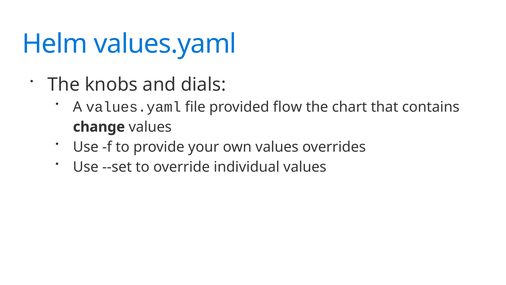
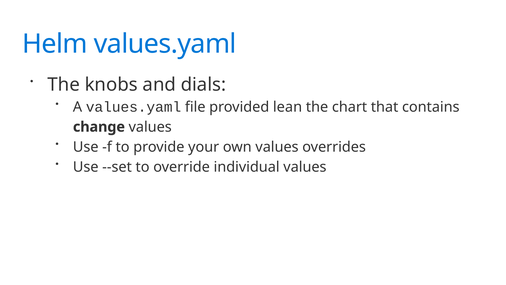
flow: flow -> lean
